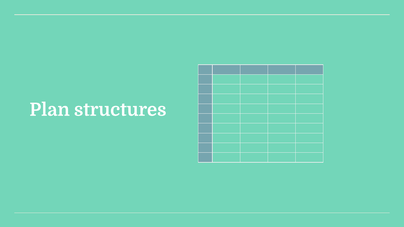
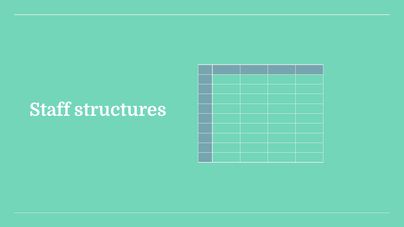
Plan: Plan -> Staff
